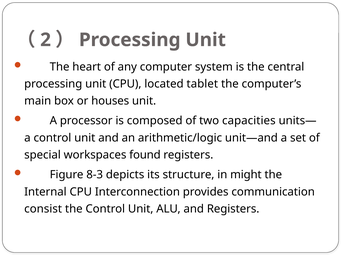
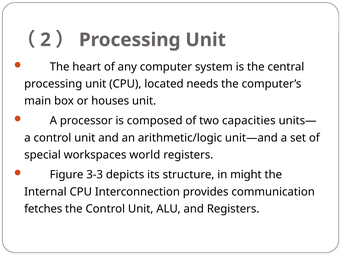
tablet: tablet -> needs
found: found -> world
8-3: 8-3 -> 3-3
consist: consist -> fetches
